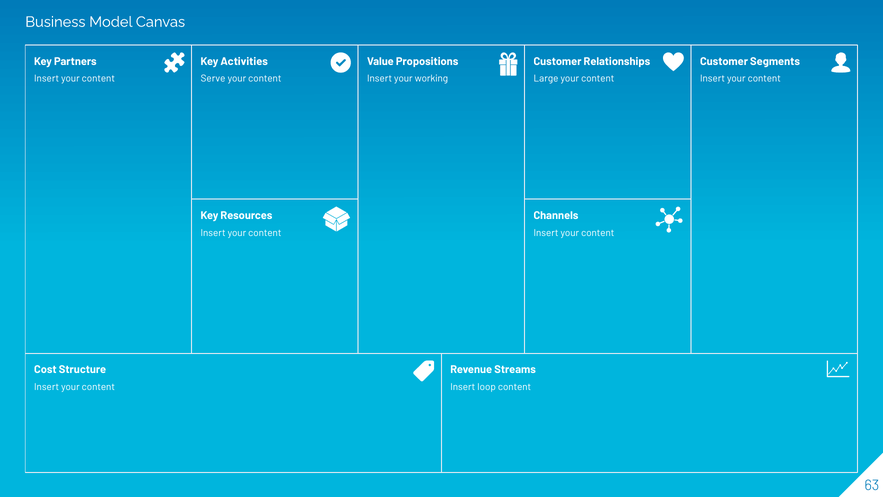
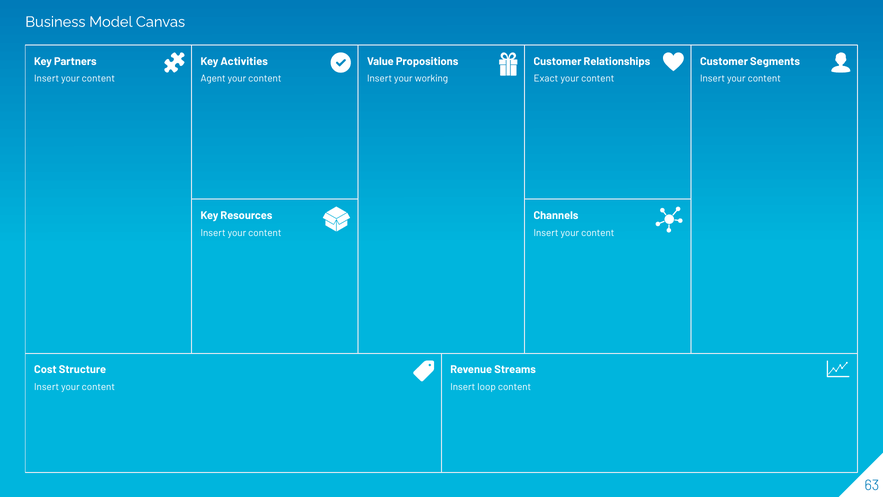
Serve: Serve -> Agent
Large: Large -> Exact
